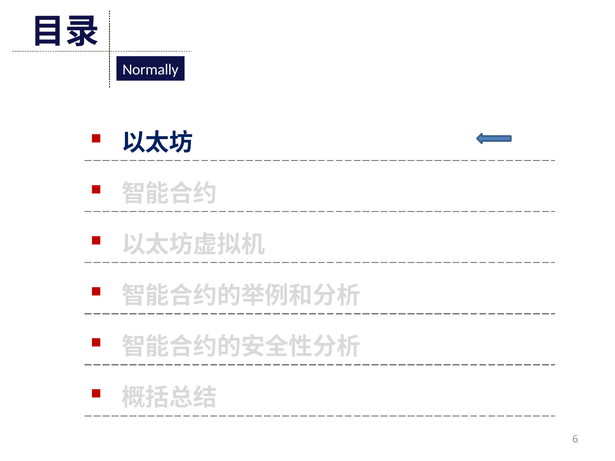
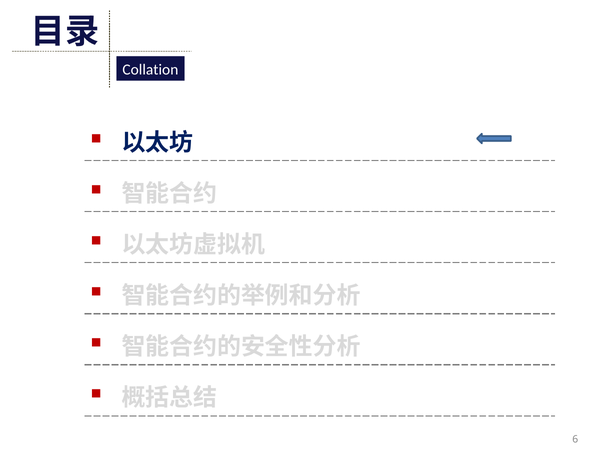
Normally: Normally -> Collation
